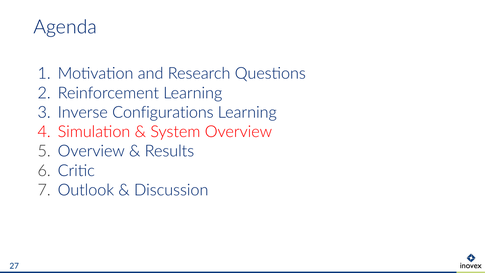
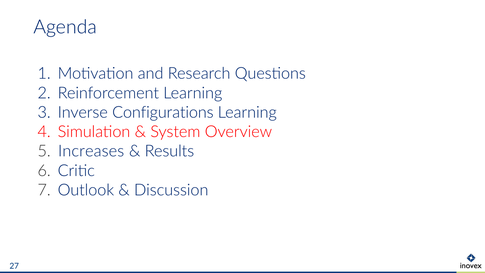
Overview at (91, 151): Overview -> Increases
